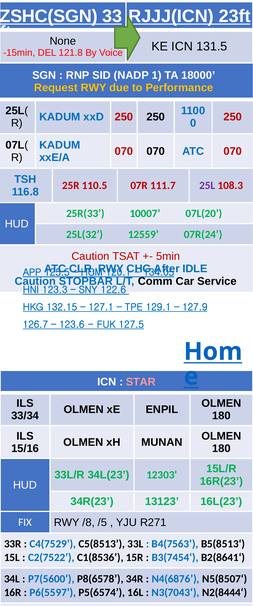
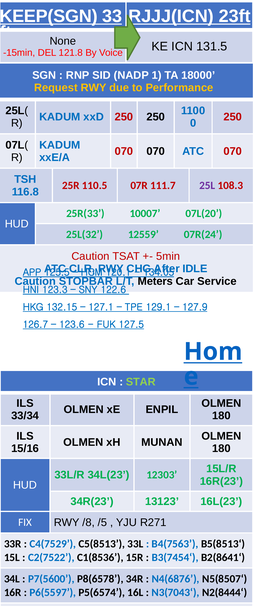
ZSHC(SGN: ZSHC(SGN -> KEEP(SGN
Comm: Comm -> Meters
STAR colour: pink -> light green
